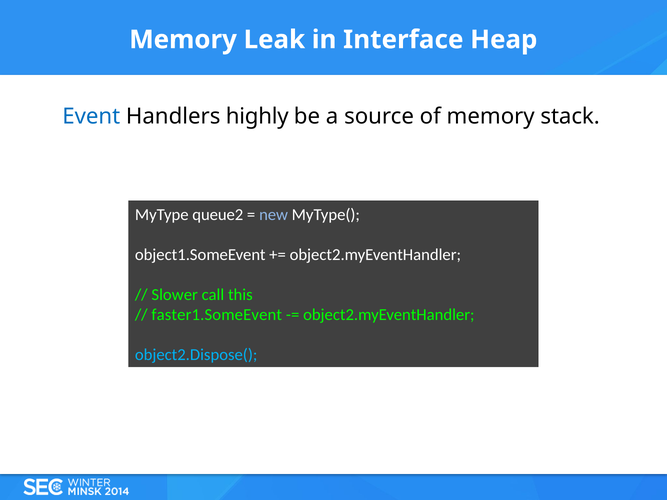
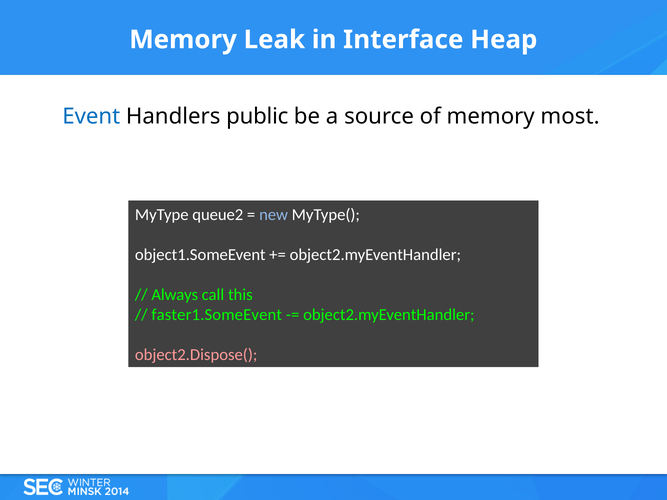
highly: highly -> public
stack: stack -> most
Slower: Slower -> Always
object2.Dispose( colour: light blue -> pink
